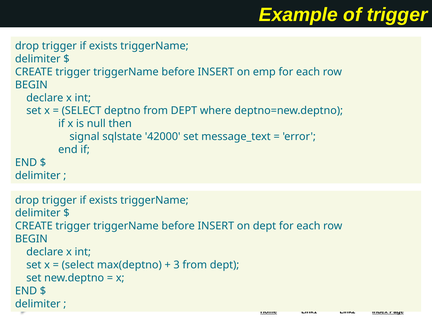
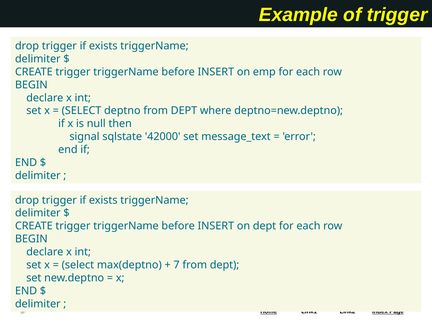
3: 3 -> 7
